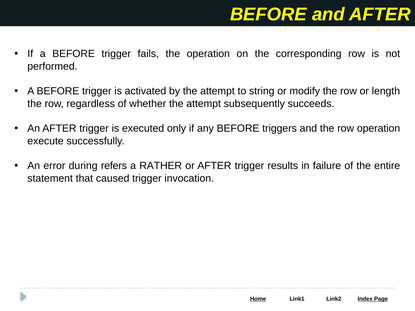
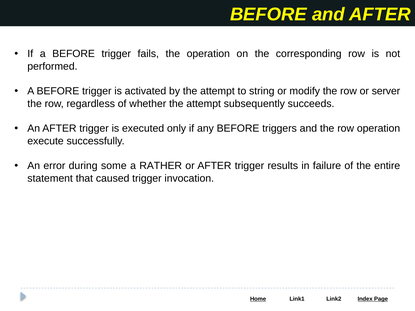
length: length -> server
refers: refers -> some
